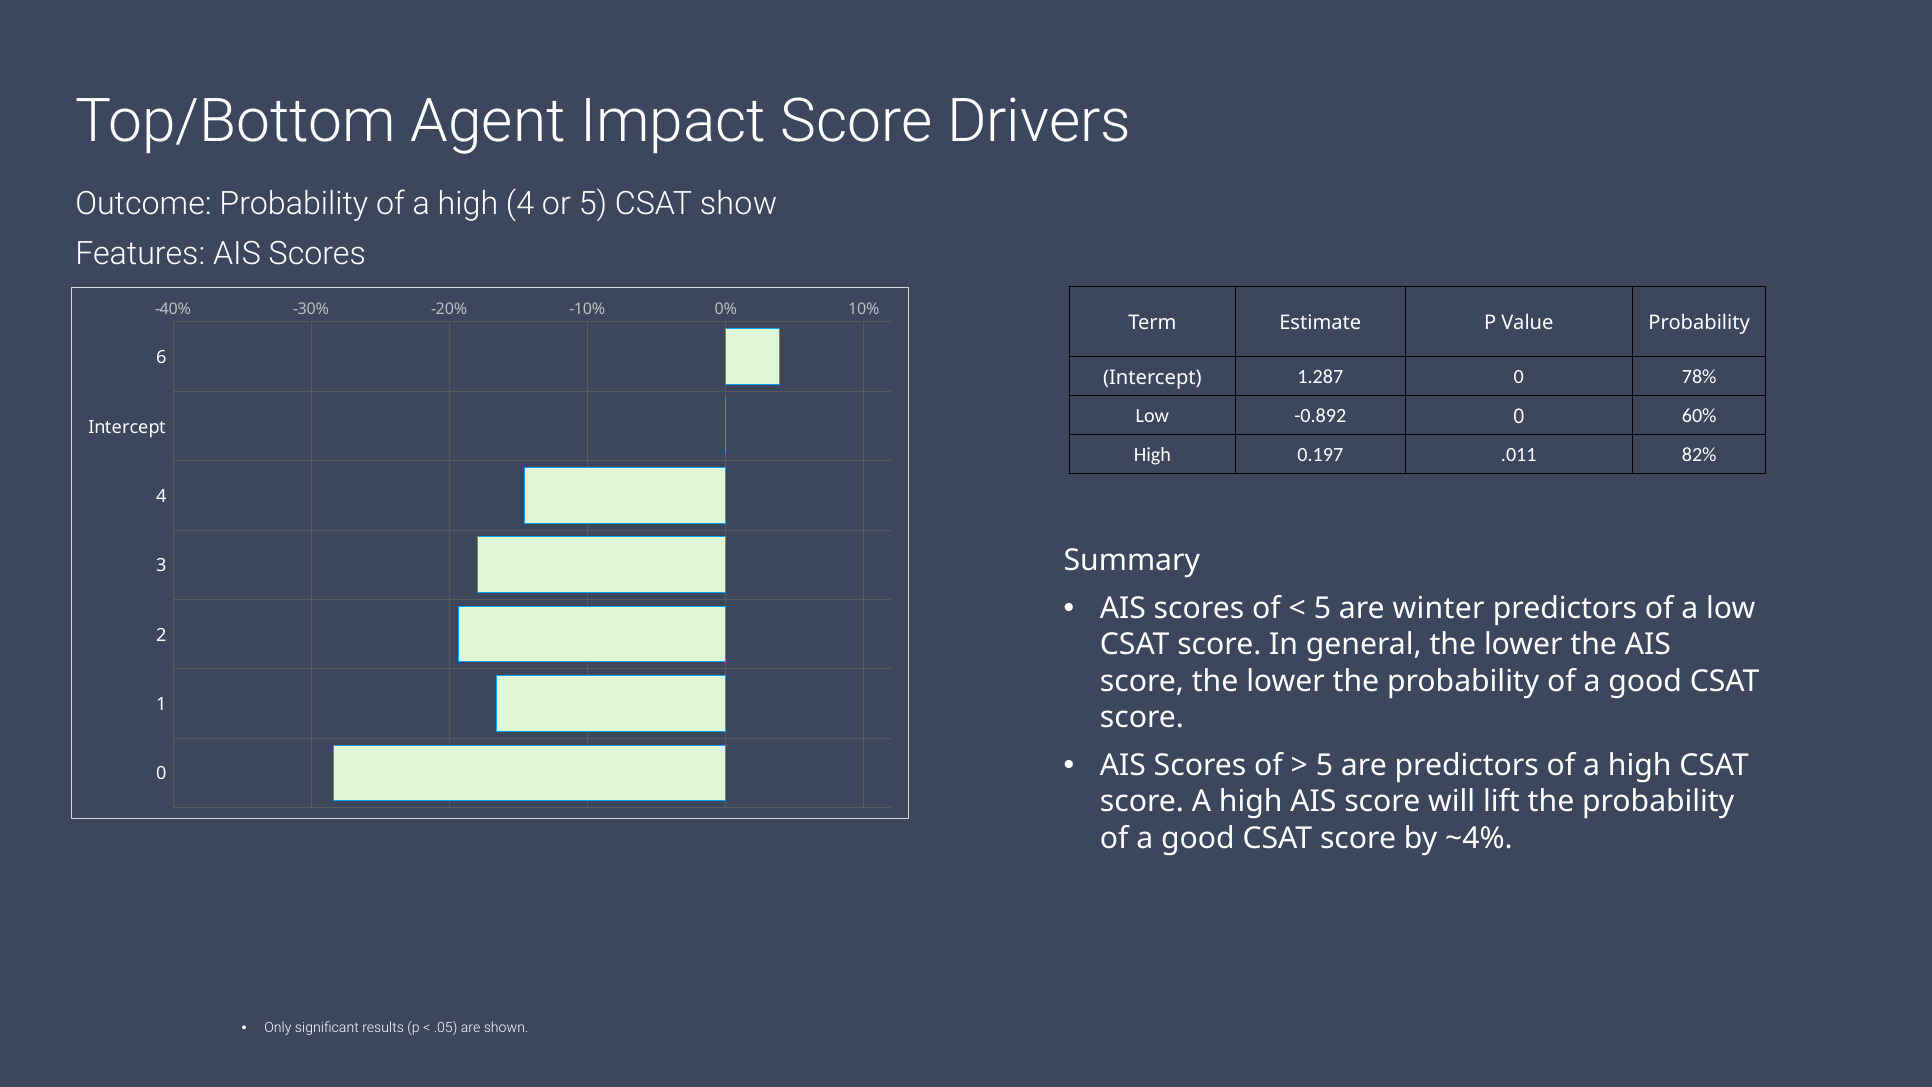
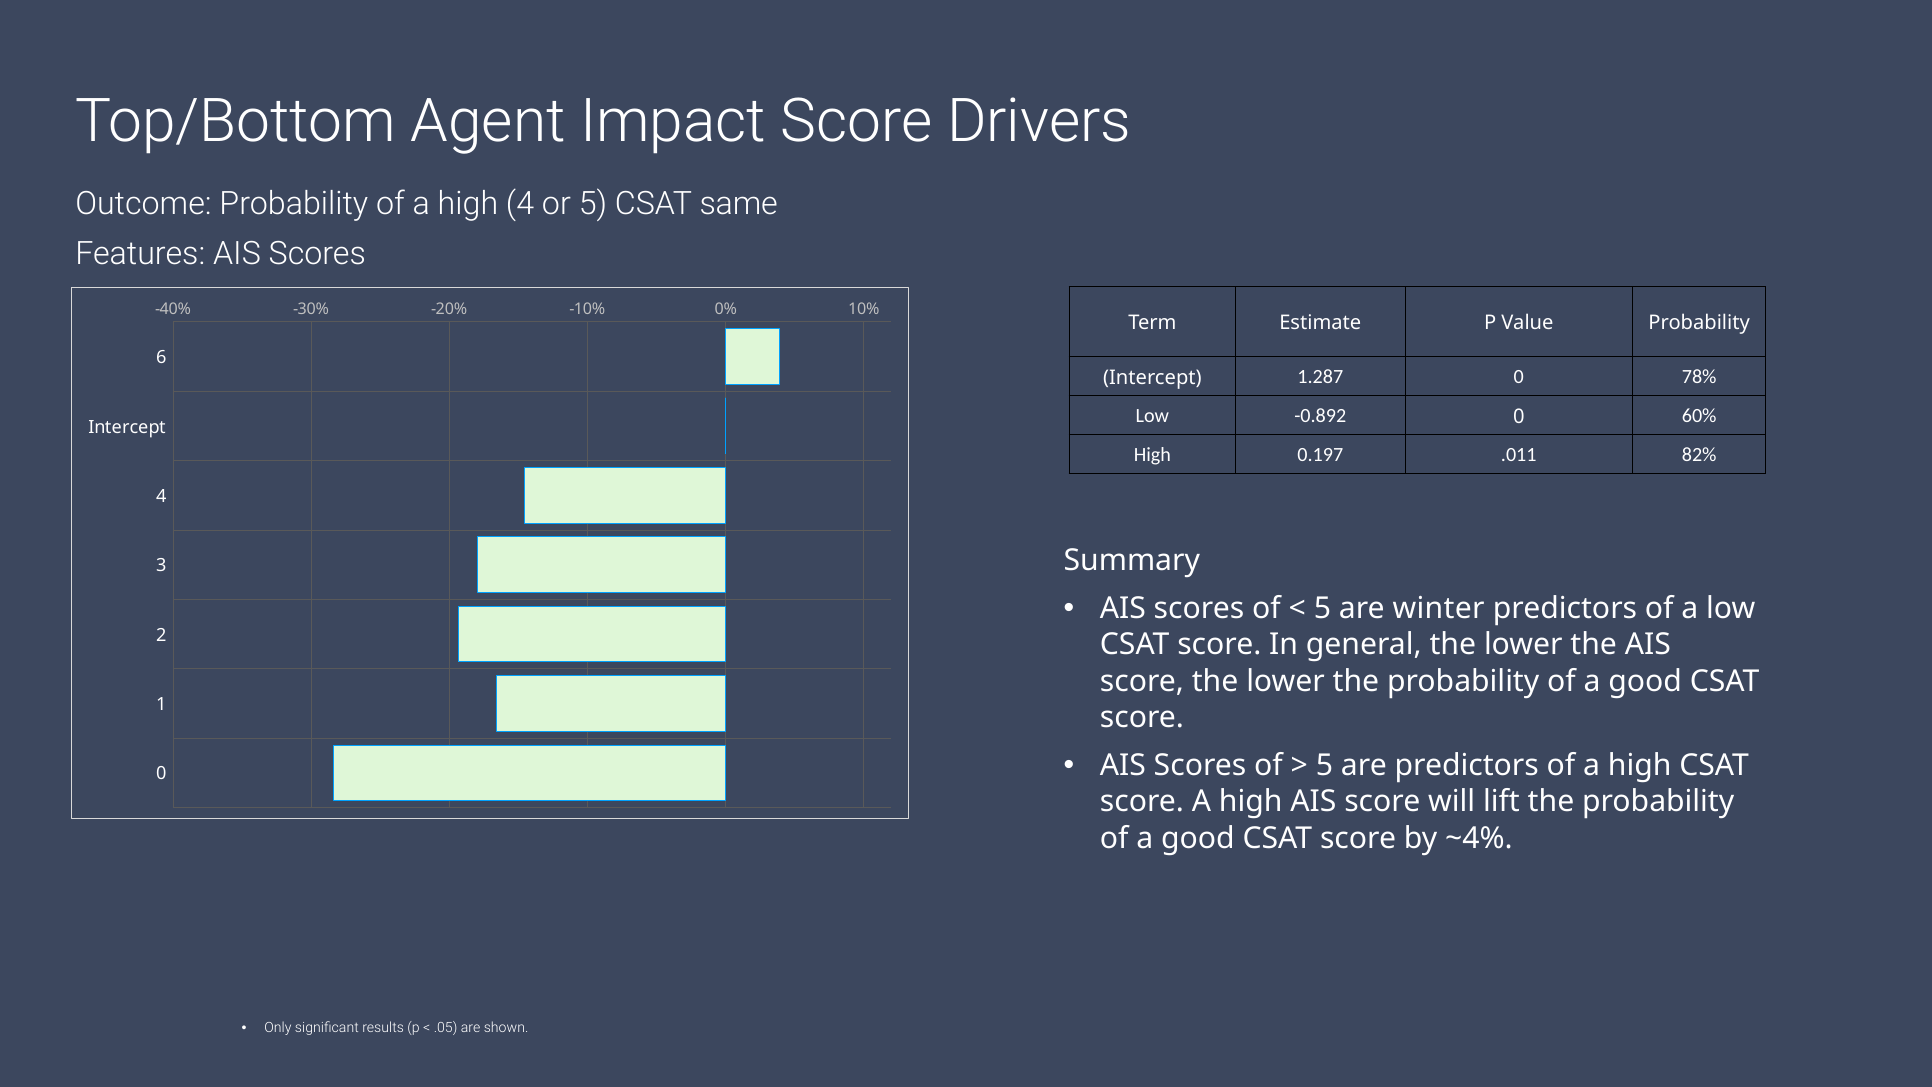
show: show -> same
